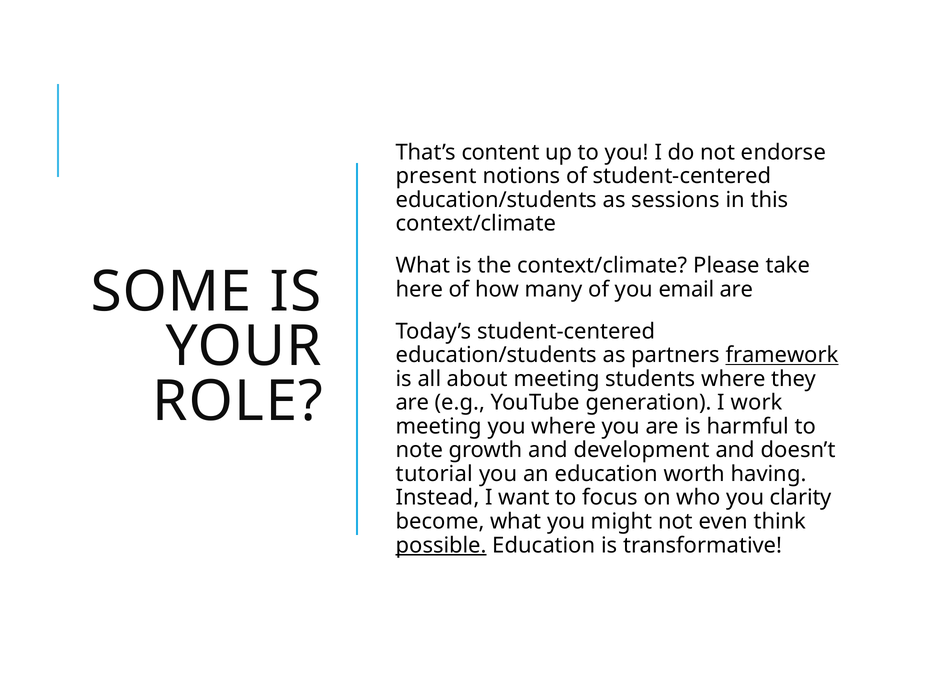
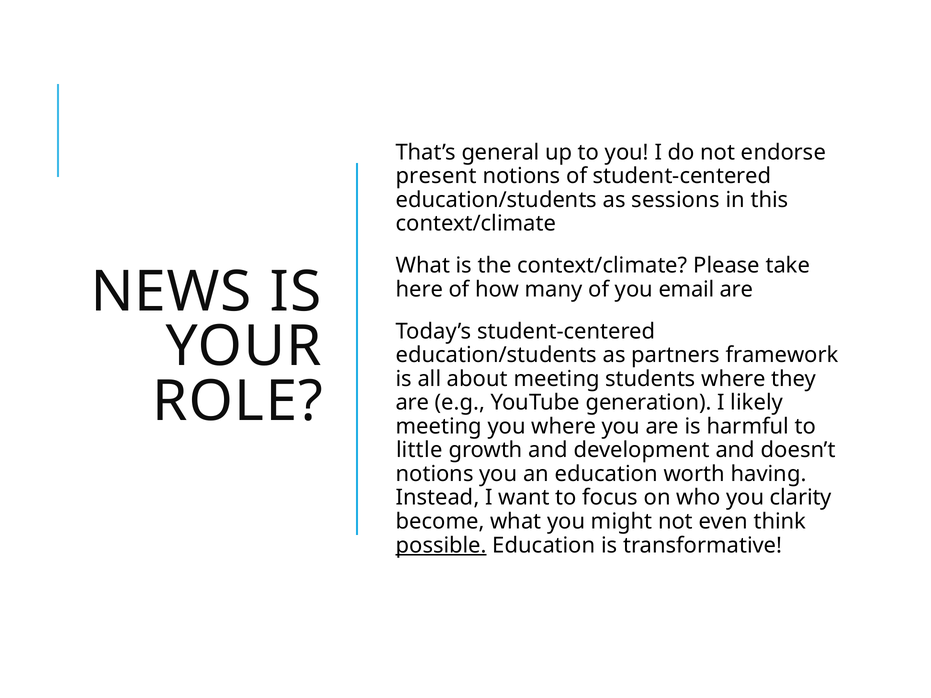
content: content -> general
SOME: SOME -> NEWS
framework underline: present -> none
work: work -> likely
note: note -> little
tutorial at (435, 474): tutorial -> notions
